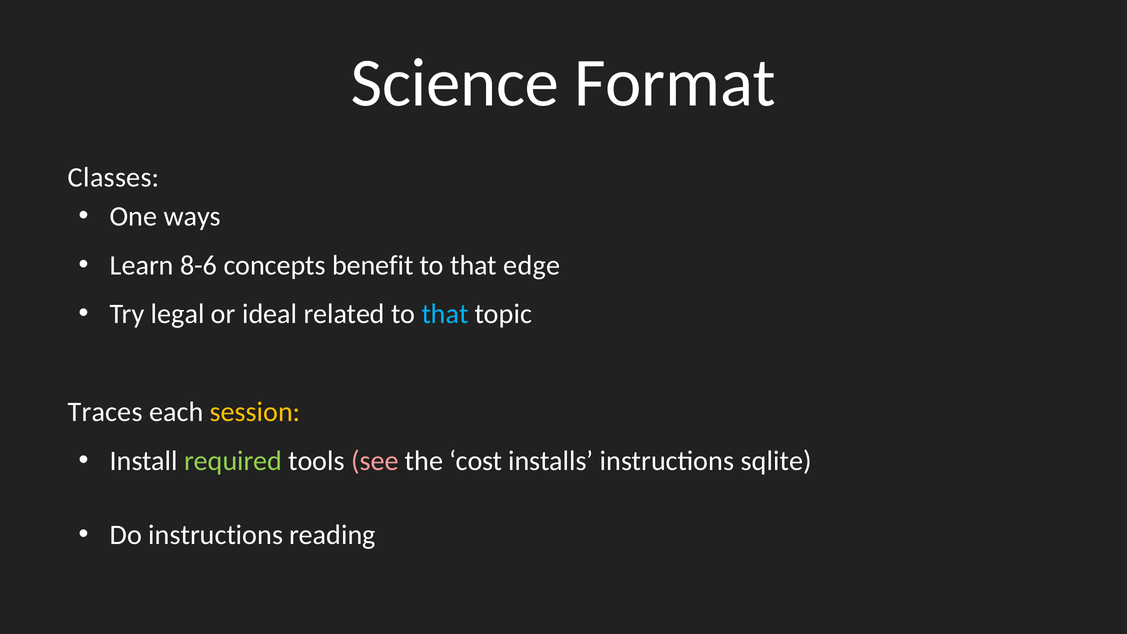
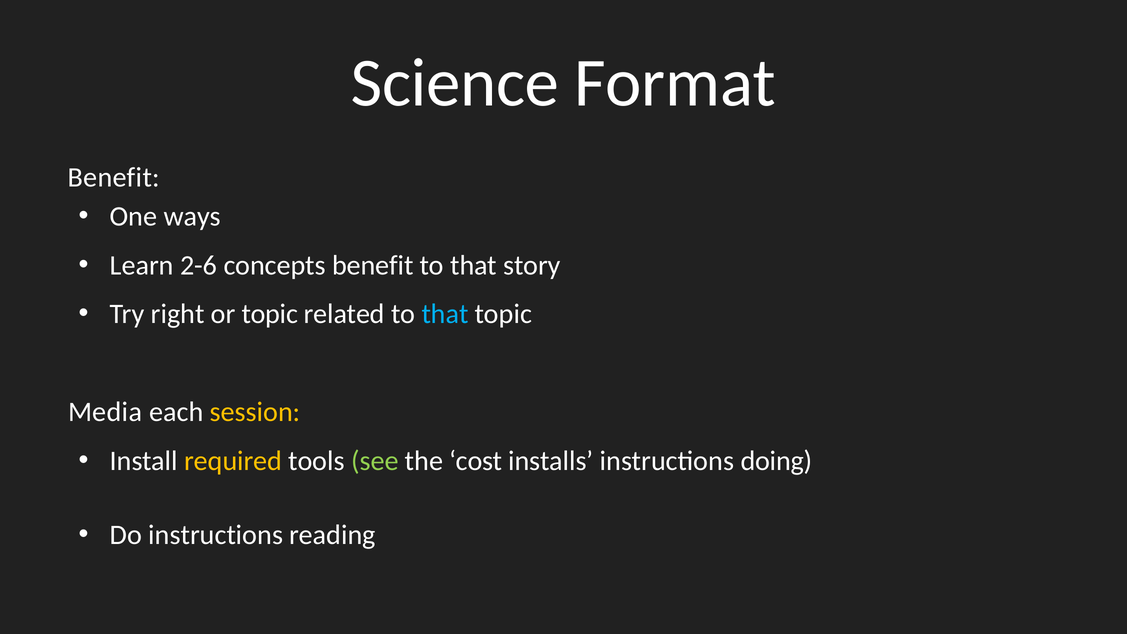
Classes at (114, 178): Classes -> Benefit
8-6: 8-6 -> 2-6
edge: edge -> story
legal: legal -> right
or ideal: ideal -> topic
Traces: Traces -> Media
required colour: light green -> yellow
see colour: pink -> light green
sqlite: sqlite -> doing
